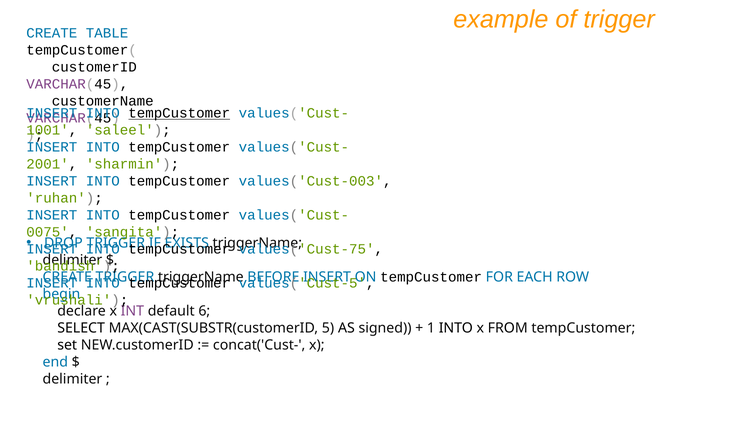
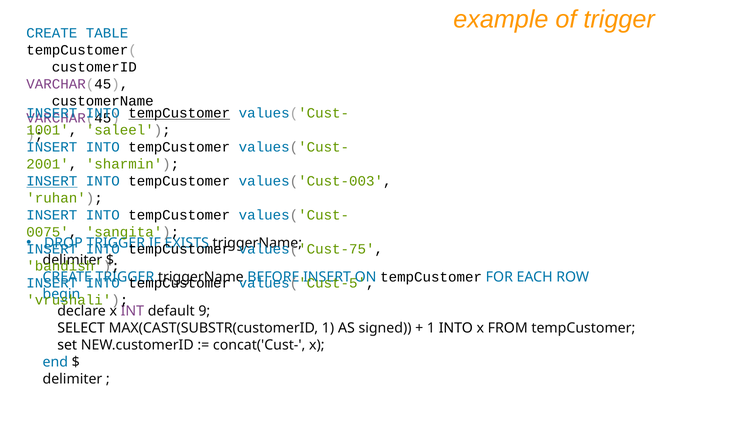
INSERT at (52, 181) underline: none -> present
6: 6 -> 9
MAX(CAST(SUBSTR(customerID 5: 5 -> 1
